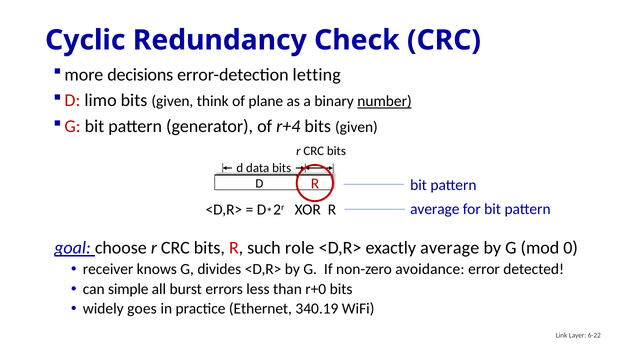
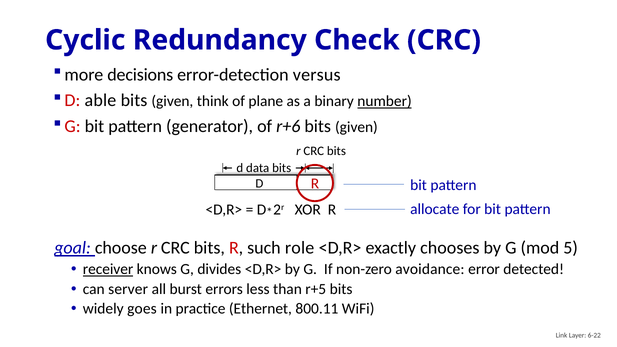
letting: letting -> versus
limo: limo -> able
r+4: r+4 -> r+6
average at (435, 209): average -> allocate
exactly average: average -> chooses
0: 0 -> 5
receiver underline: none -> present
simple: simple -> server
r+0: r+0 -> r+5
340.19: 340.19 -> 800.11
